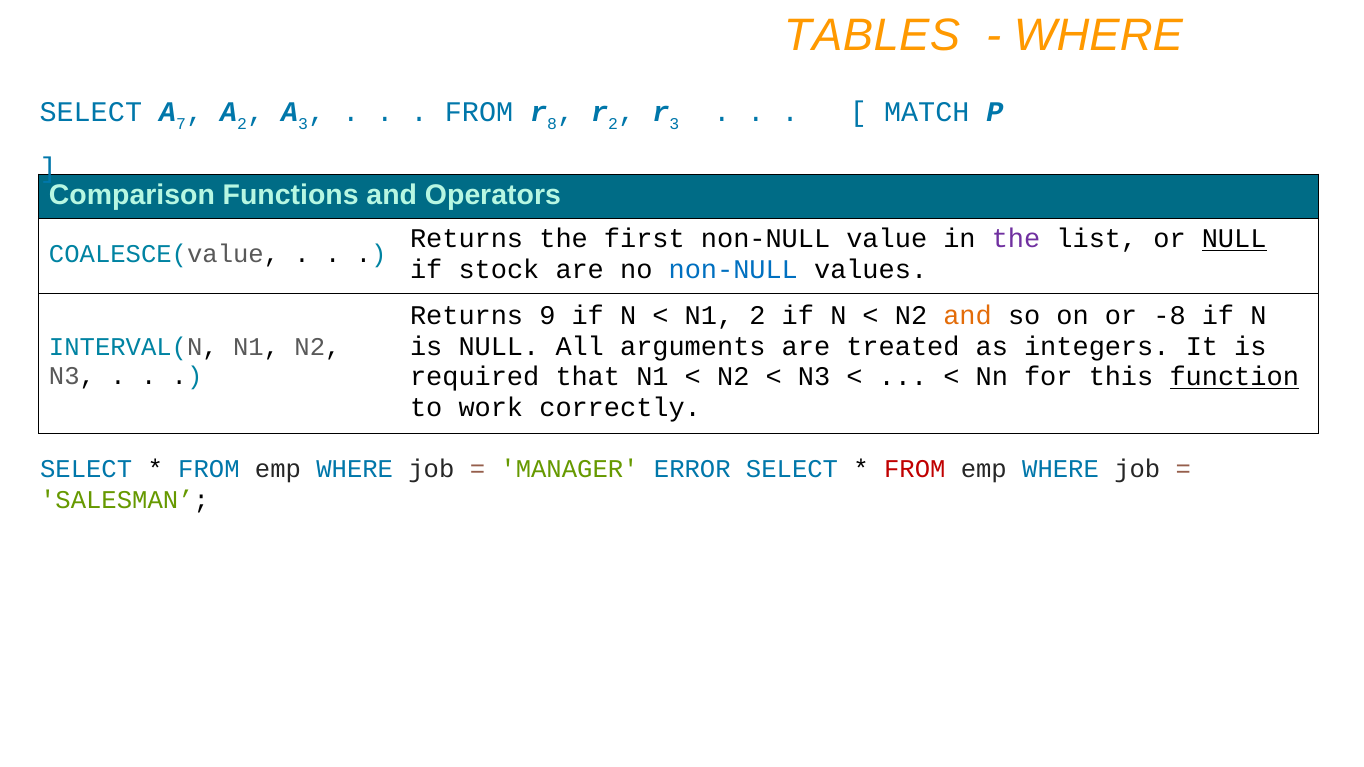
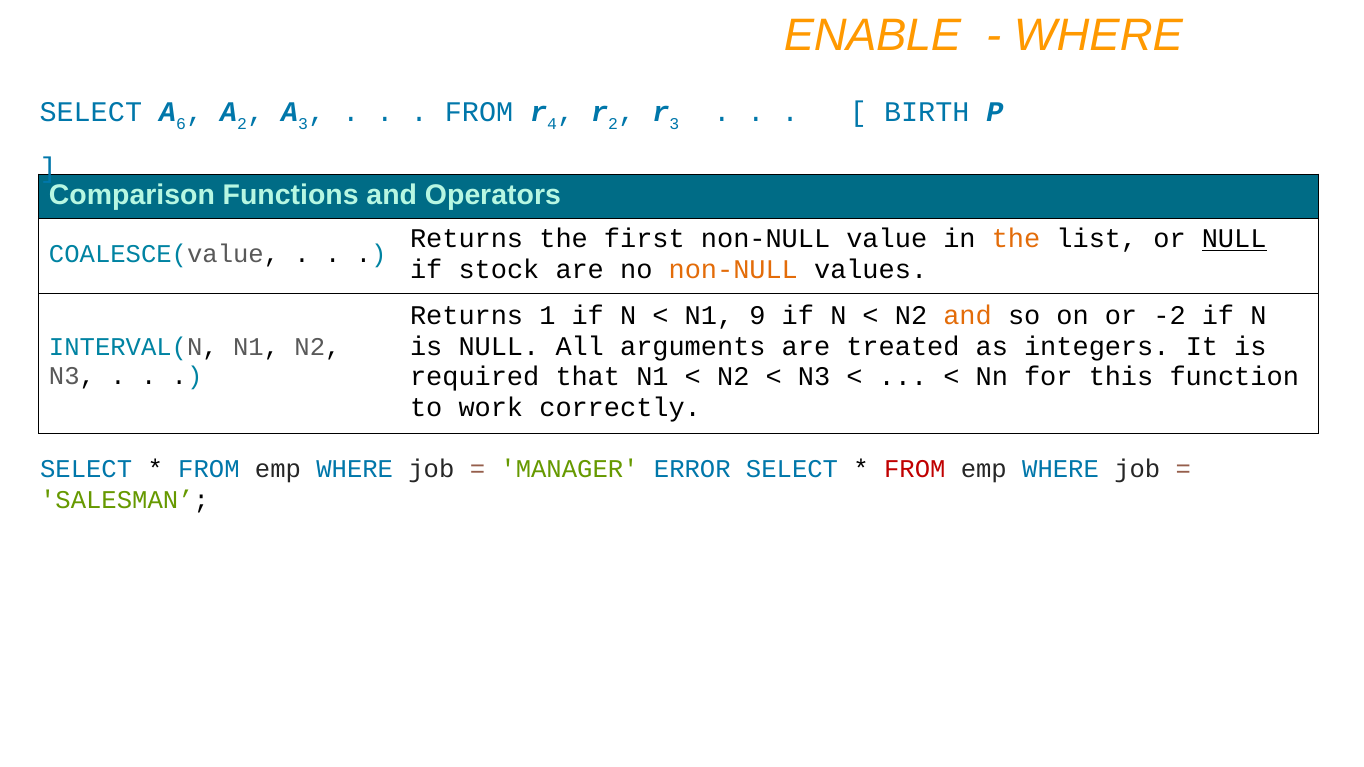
TABLES: TABLES -> ENABLE
7: 7 -> 6
8: 8 -> 4
MATCH: MATCH -> BIRTH
the at (1016, 239) colour: purple -> orange
non-NULL at (733, 270) colour: blue -> orange
9: 9 -> 1
N1 2: 2 -> 9
-8: -8 -> -2
function underline: present -> none
